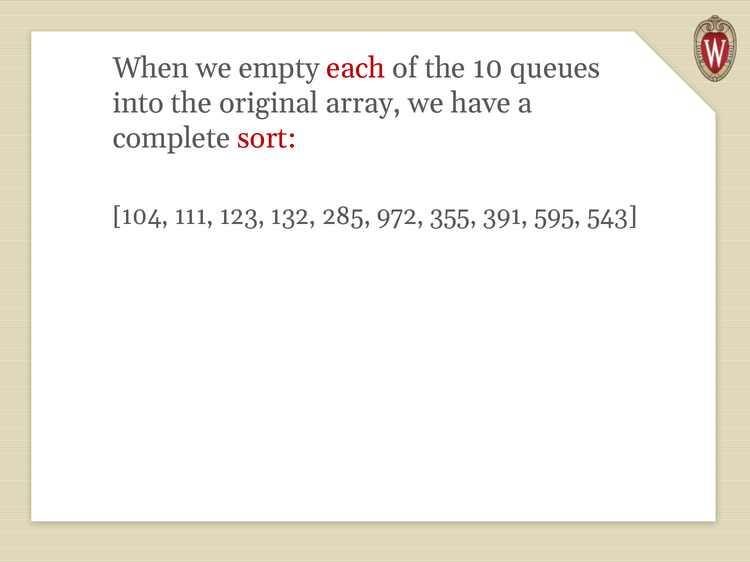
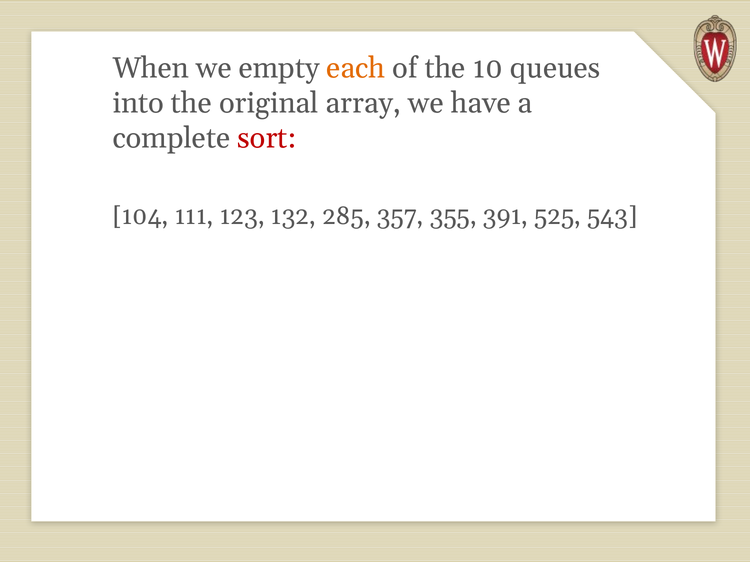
each colour: red -> orange
972: 972 -> 357
595: 595 -> 525
